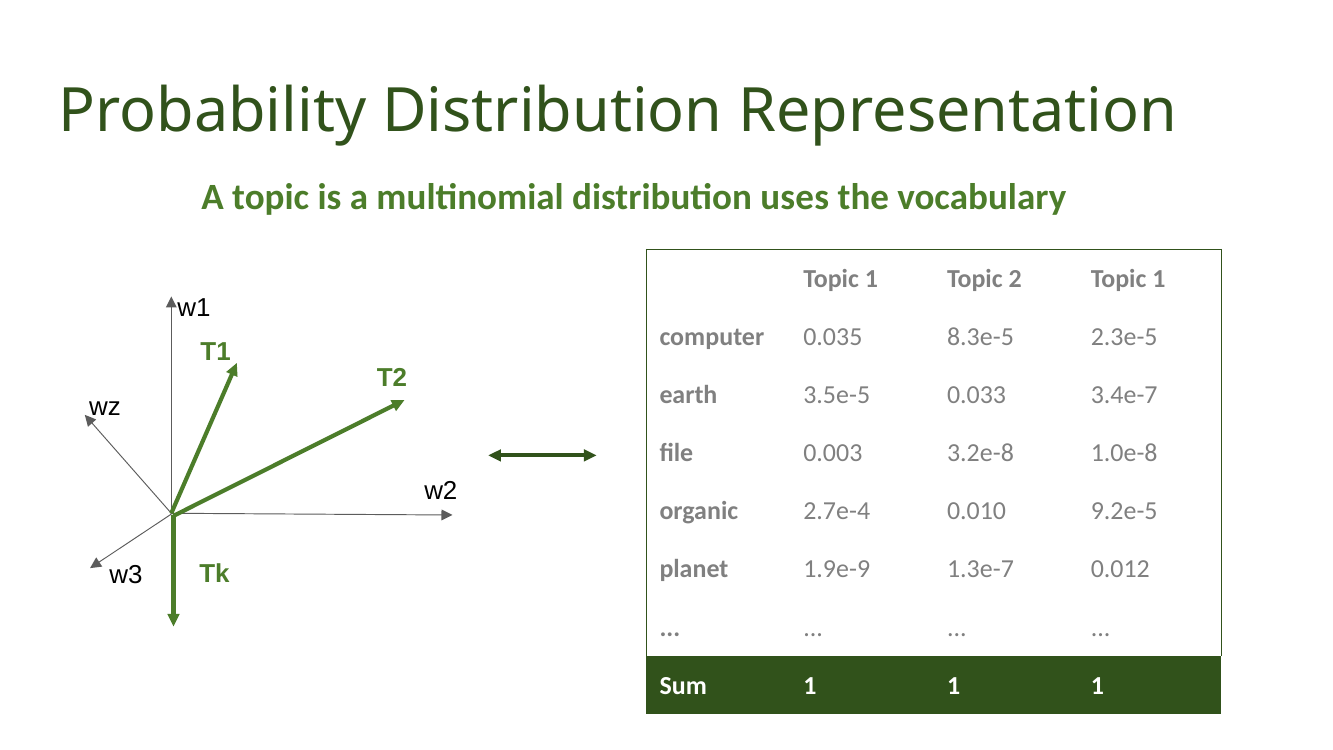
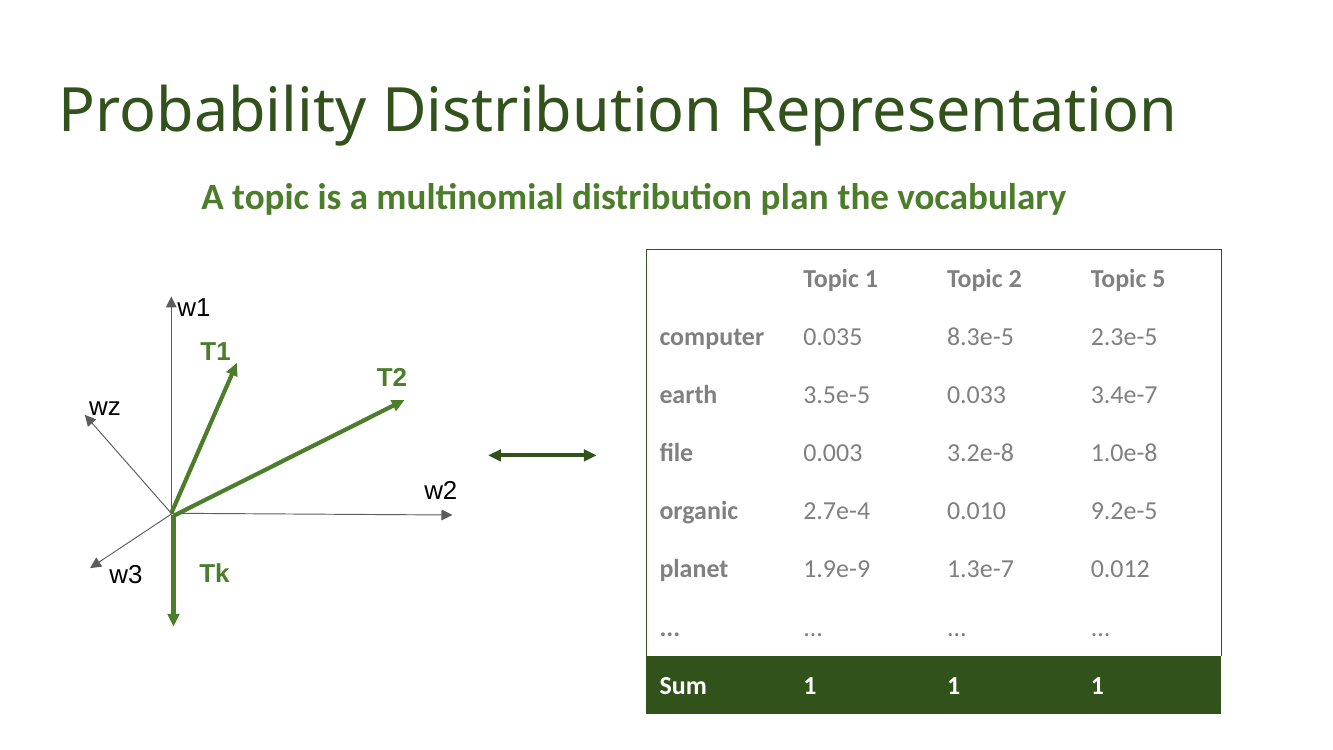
uses: uses -> plan
2 Topic 1: 1 -> 5
